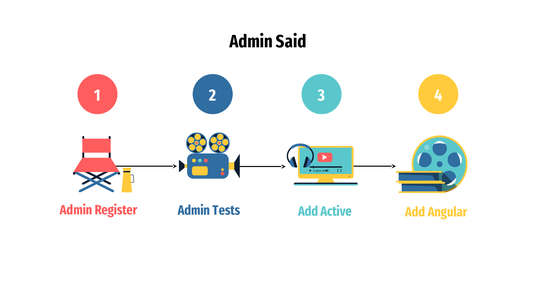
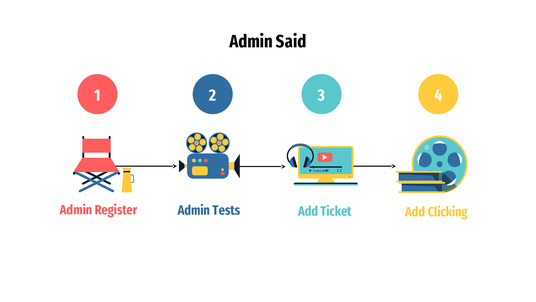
Active: Active -> Ticket
Angular: Angular -> Clicking
